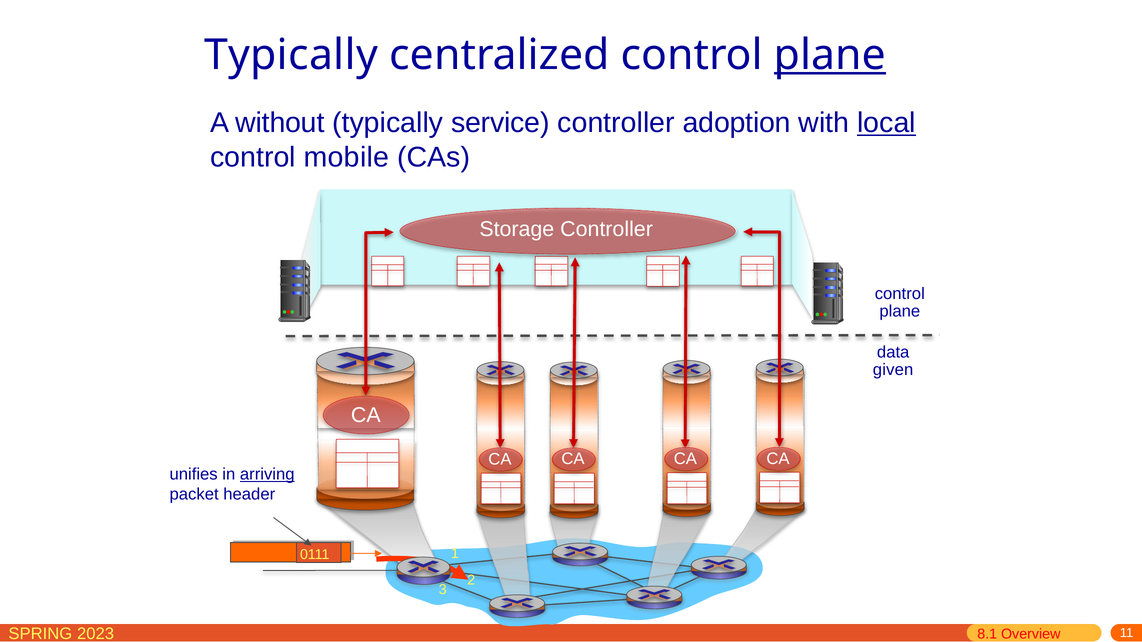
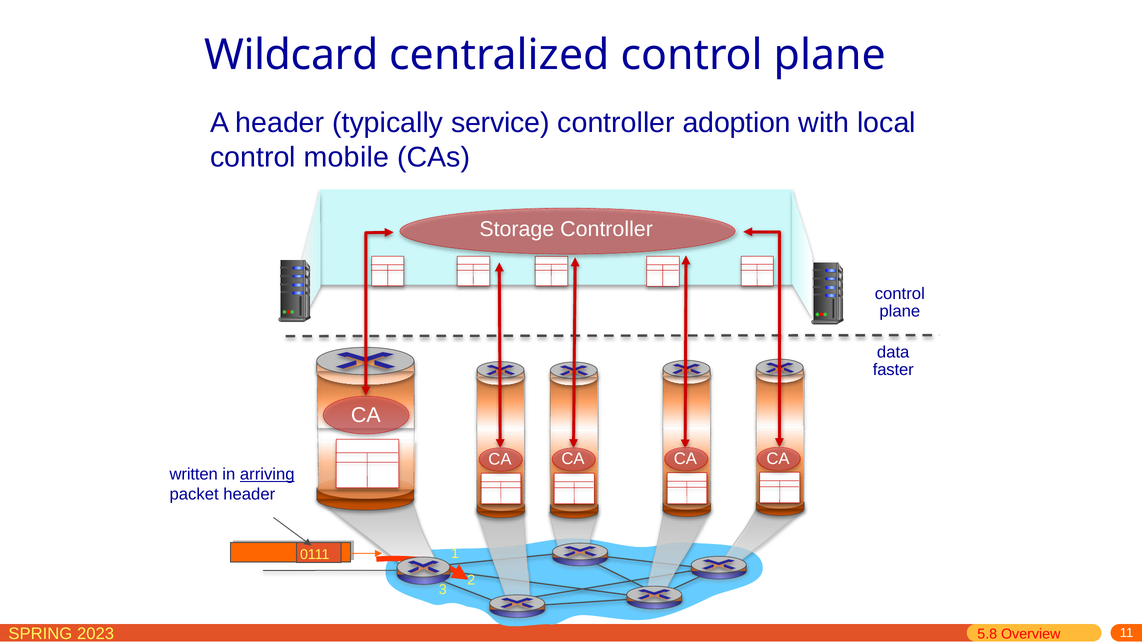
Typically at (291, 55): Typically -> Wildcard
plane at (830, 55) underline: present -> none
A without: without -> header
local underline: present -> none
given: given -> faster
unifies: unifies -> written
8.1: 8.1 -> 5.8
